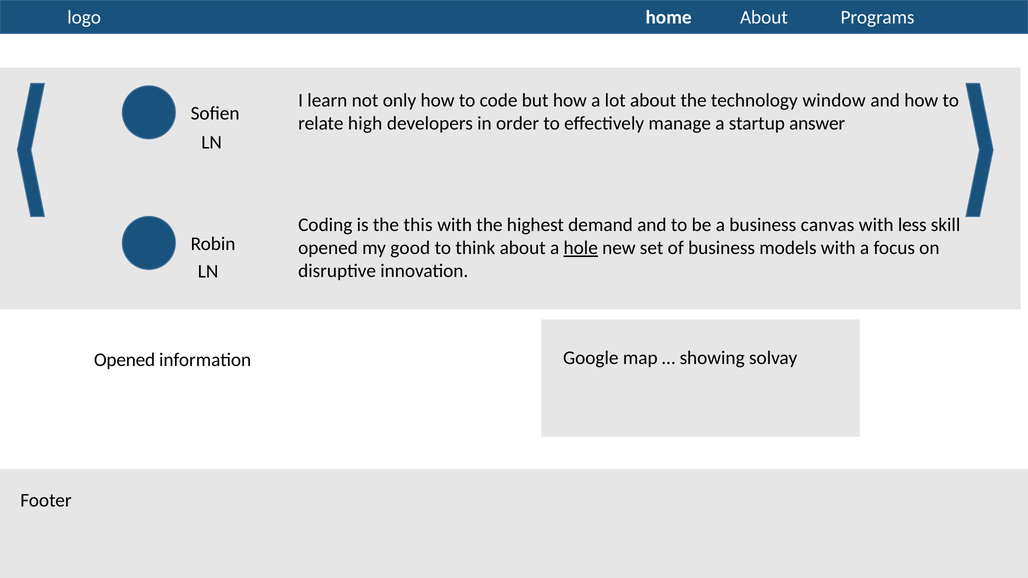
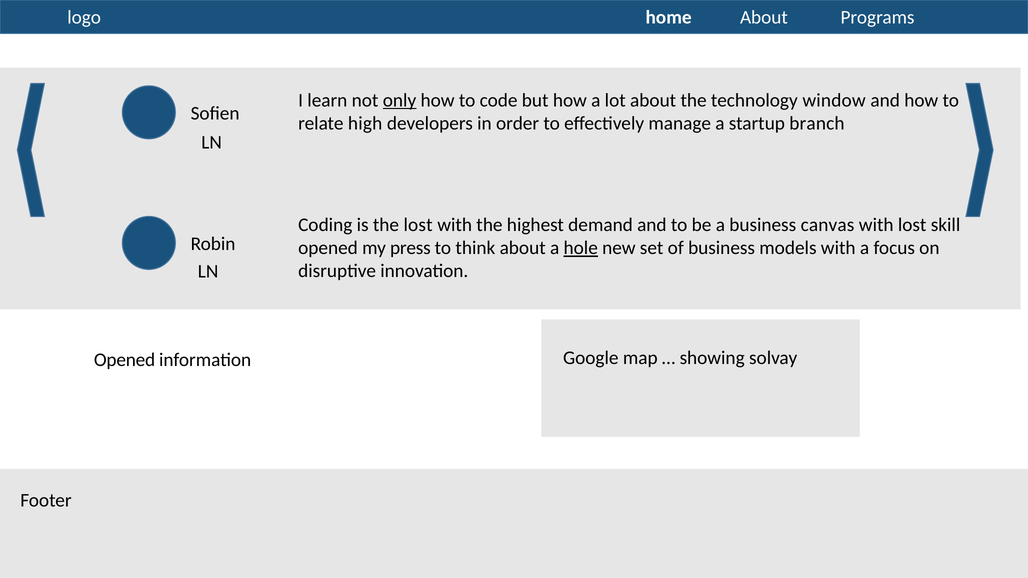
only underline: none -> present
answer: answer -> branch
the this: this -> lost
with less: less -> lost
good: good -> press
